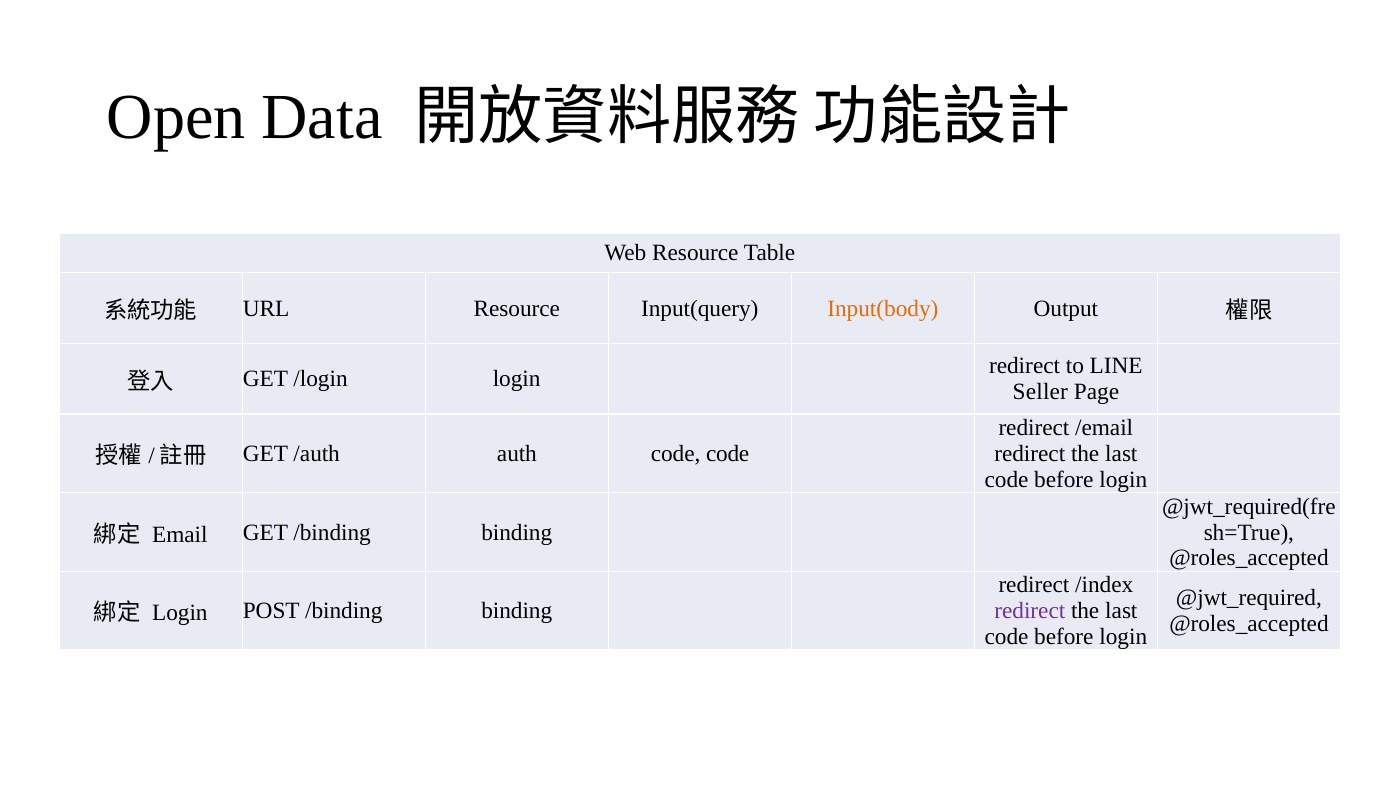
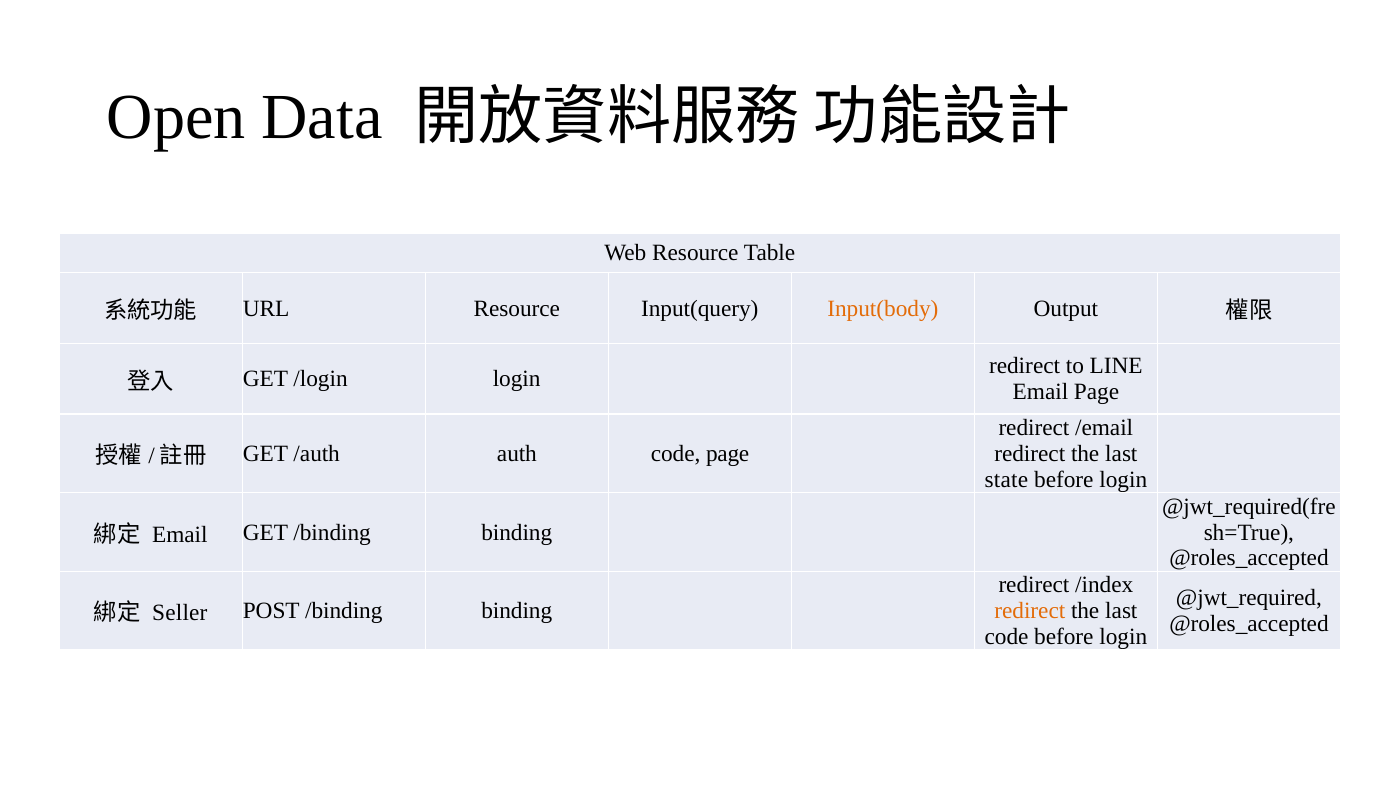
Seller at (1040, 392): Seller -> Email
code code: code -> page
code at (1007, 479): code -> state
redirect at (1030, 610) colour: purple -> orange
Login at (180, 613): Login -> Seller
